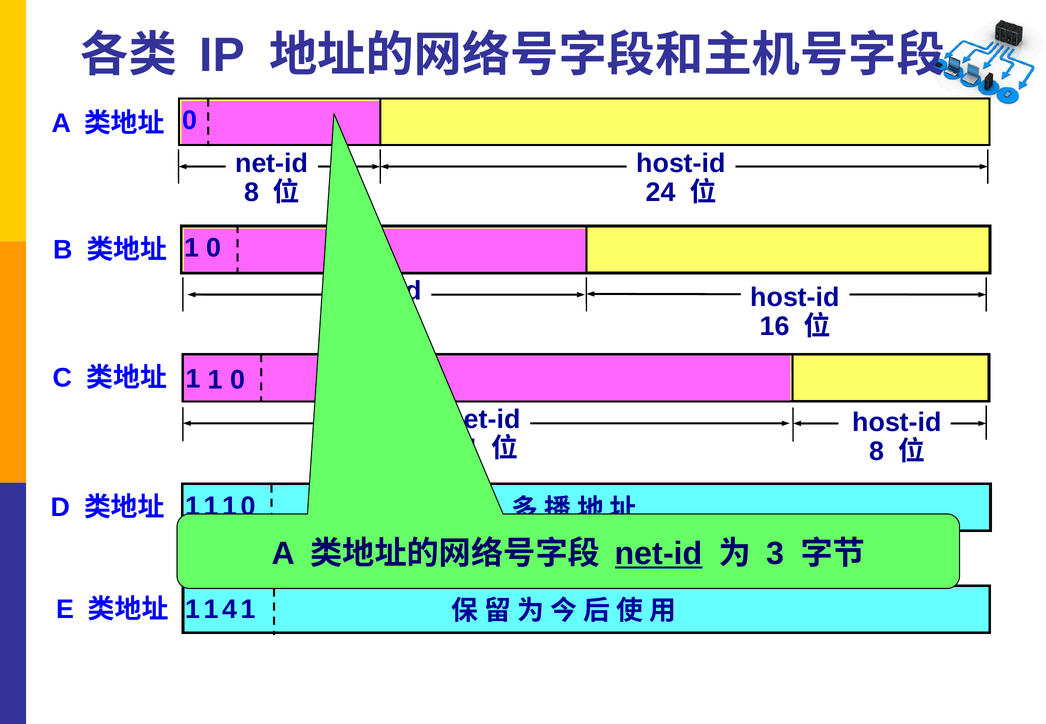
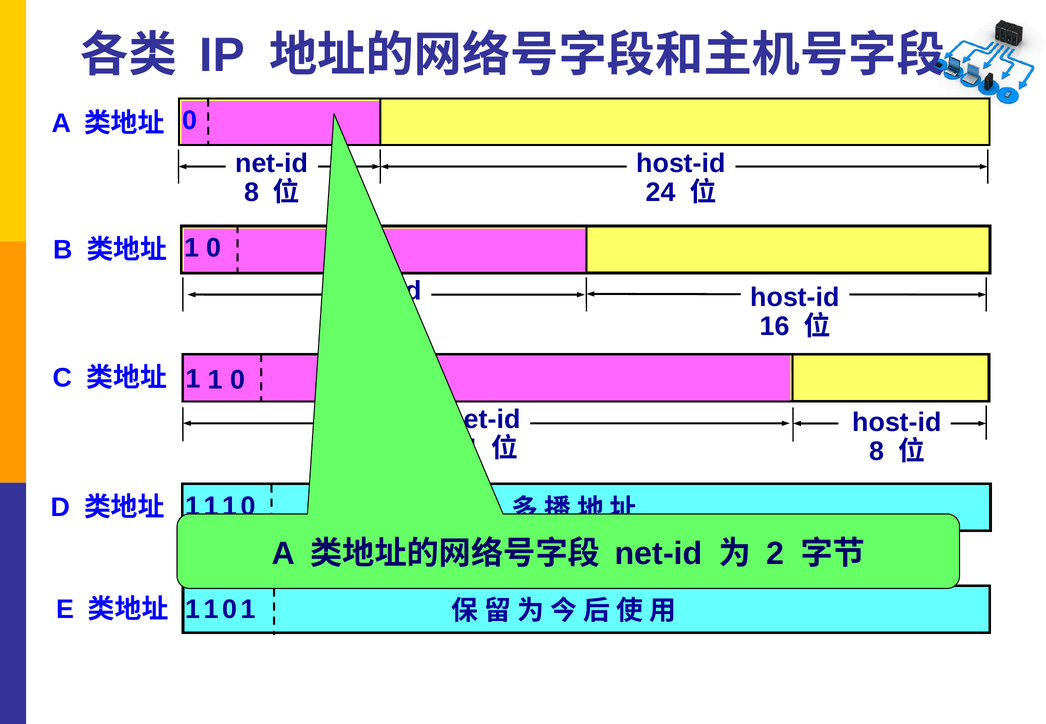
net-id at (659, 554) underline: present -> none
3: 3 -> 2
4 at (229, 609): 4 -> 0
